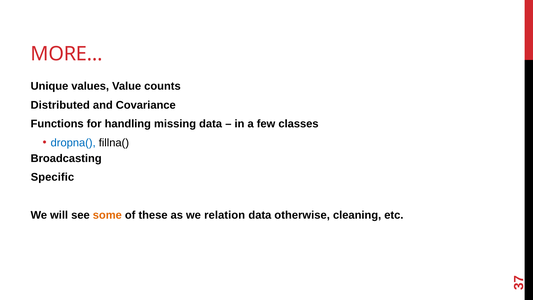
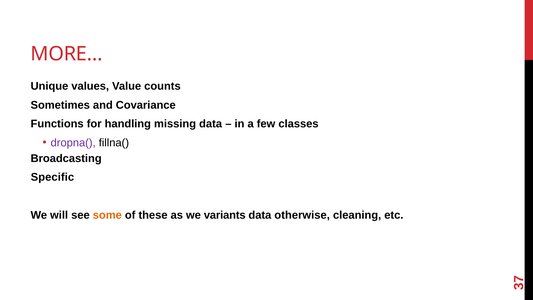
Distributed: Distributed -> Sometimes
dropna( colour: blue -> purple
relation: relation -> variants
